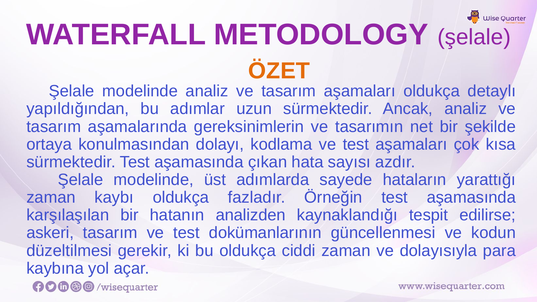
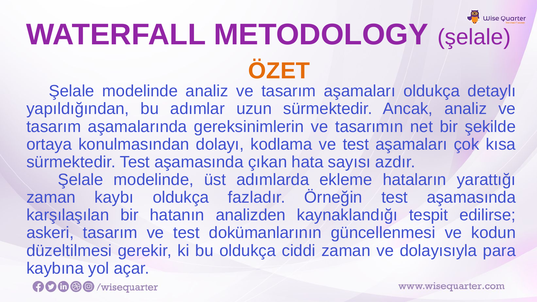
sayede: sayede -> ekleme
